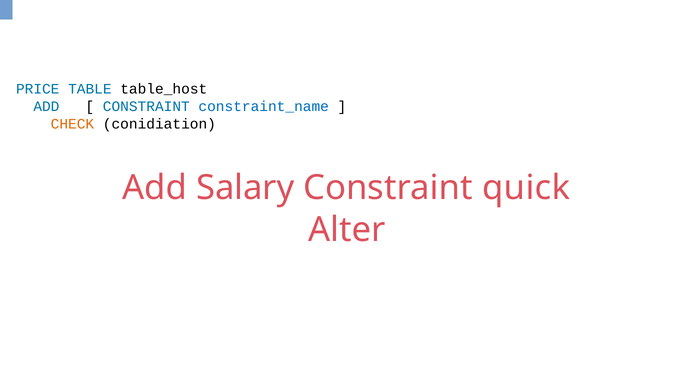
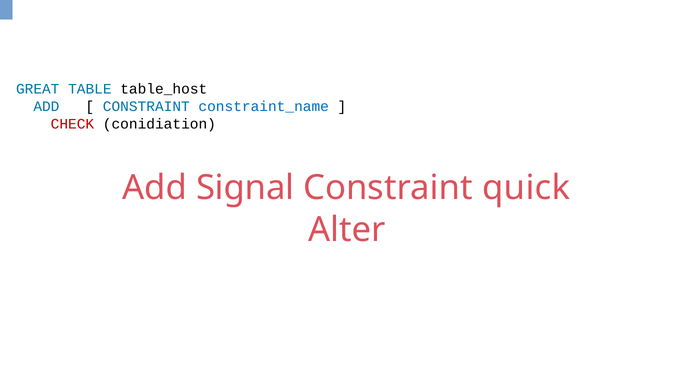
PRICE: PRICE -> GREAT
CHECK colour: orange -> red
Salary: Salary -> Signal
